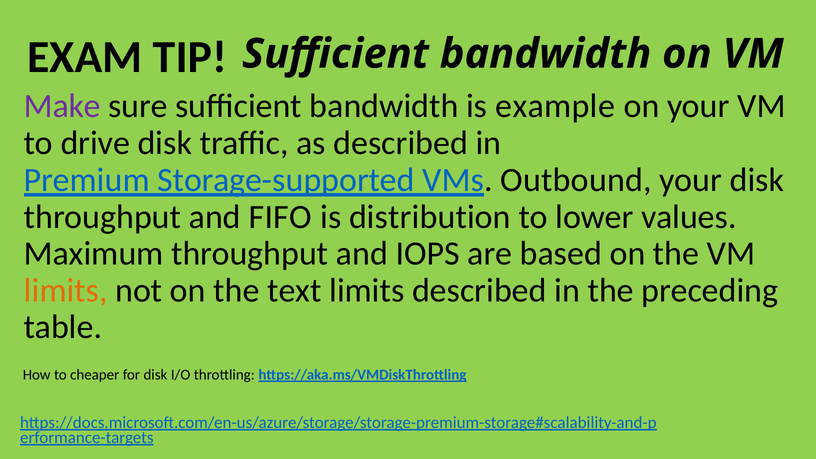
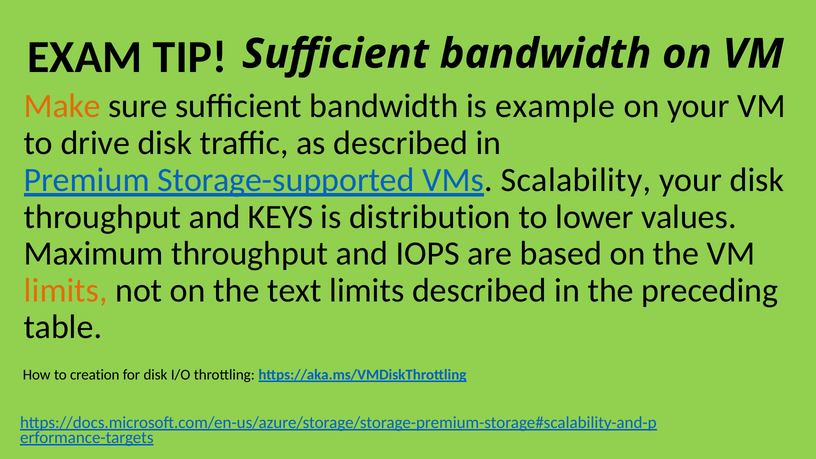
Make colour: purple -> orange
Outbound: Outbound -> Scalability
FIFO: FIFO -> KEYS
cheaper: cheaper -> creation
